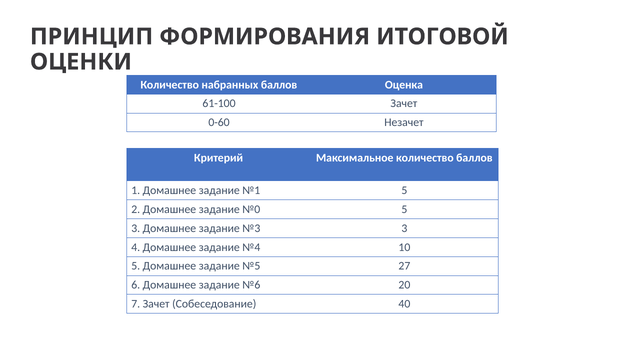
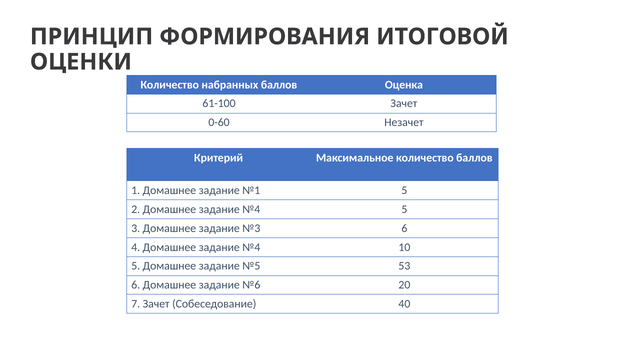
2 Домашнее задание №0: №0 -> №4
№3 3: 3 -> 6
27: 27 -> 53
